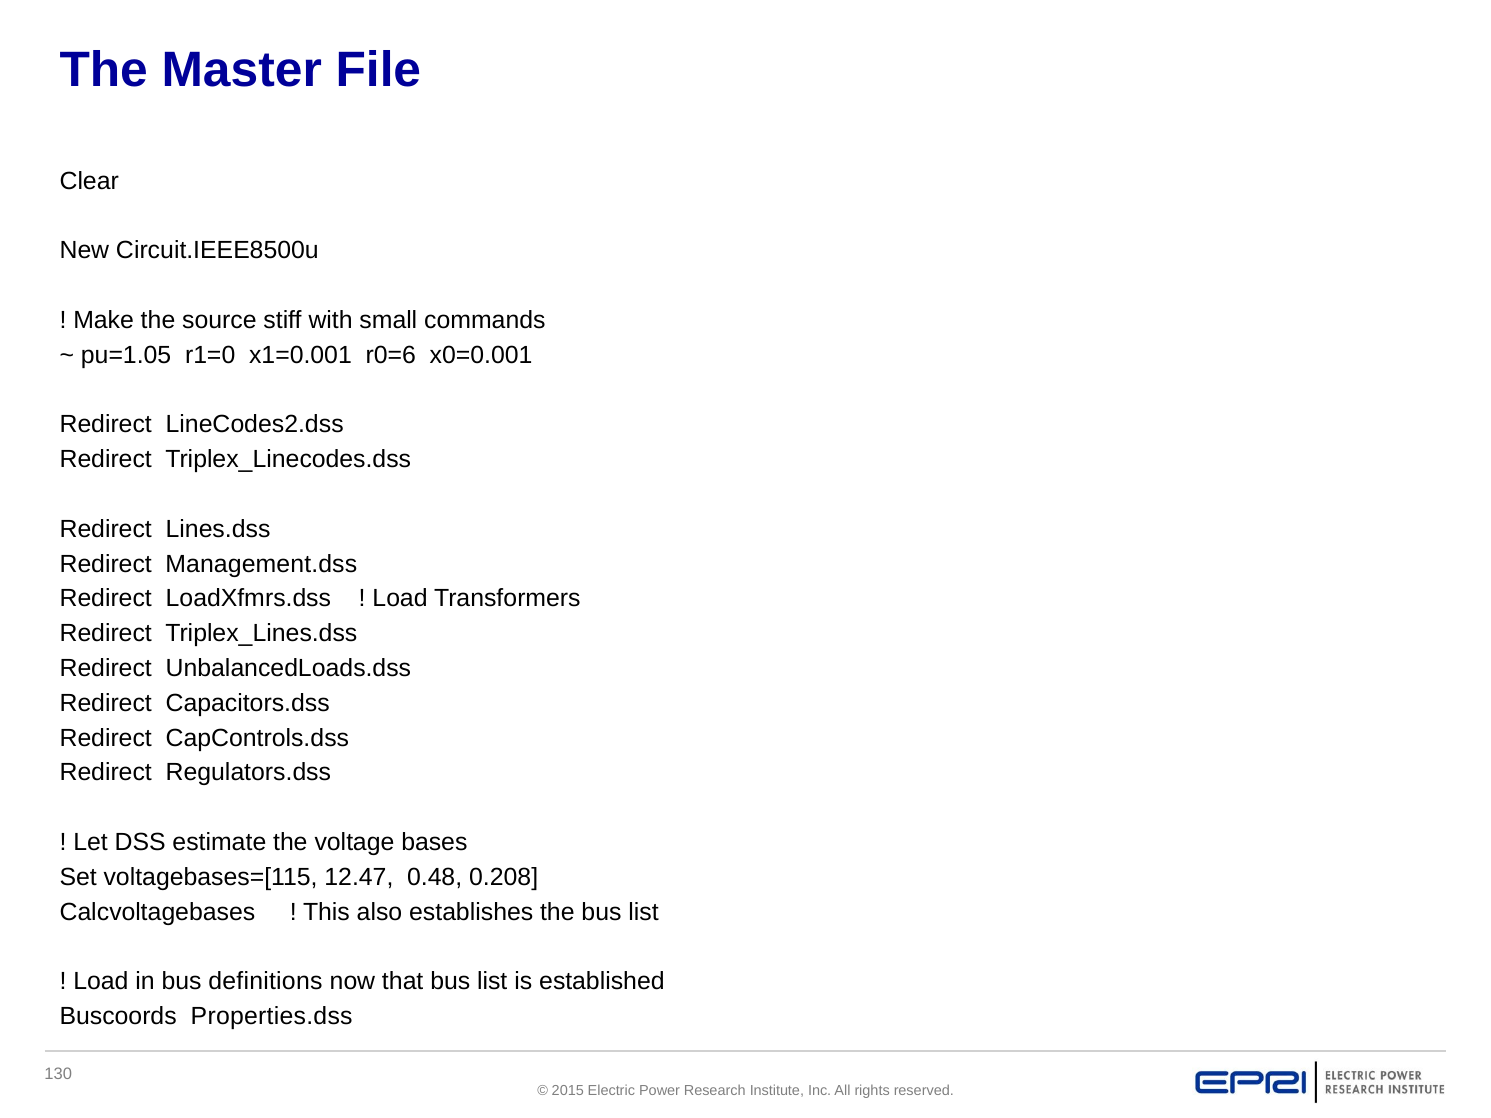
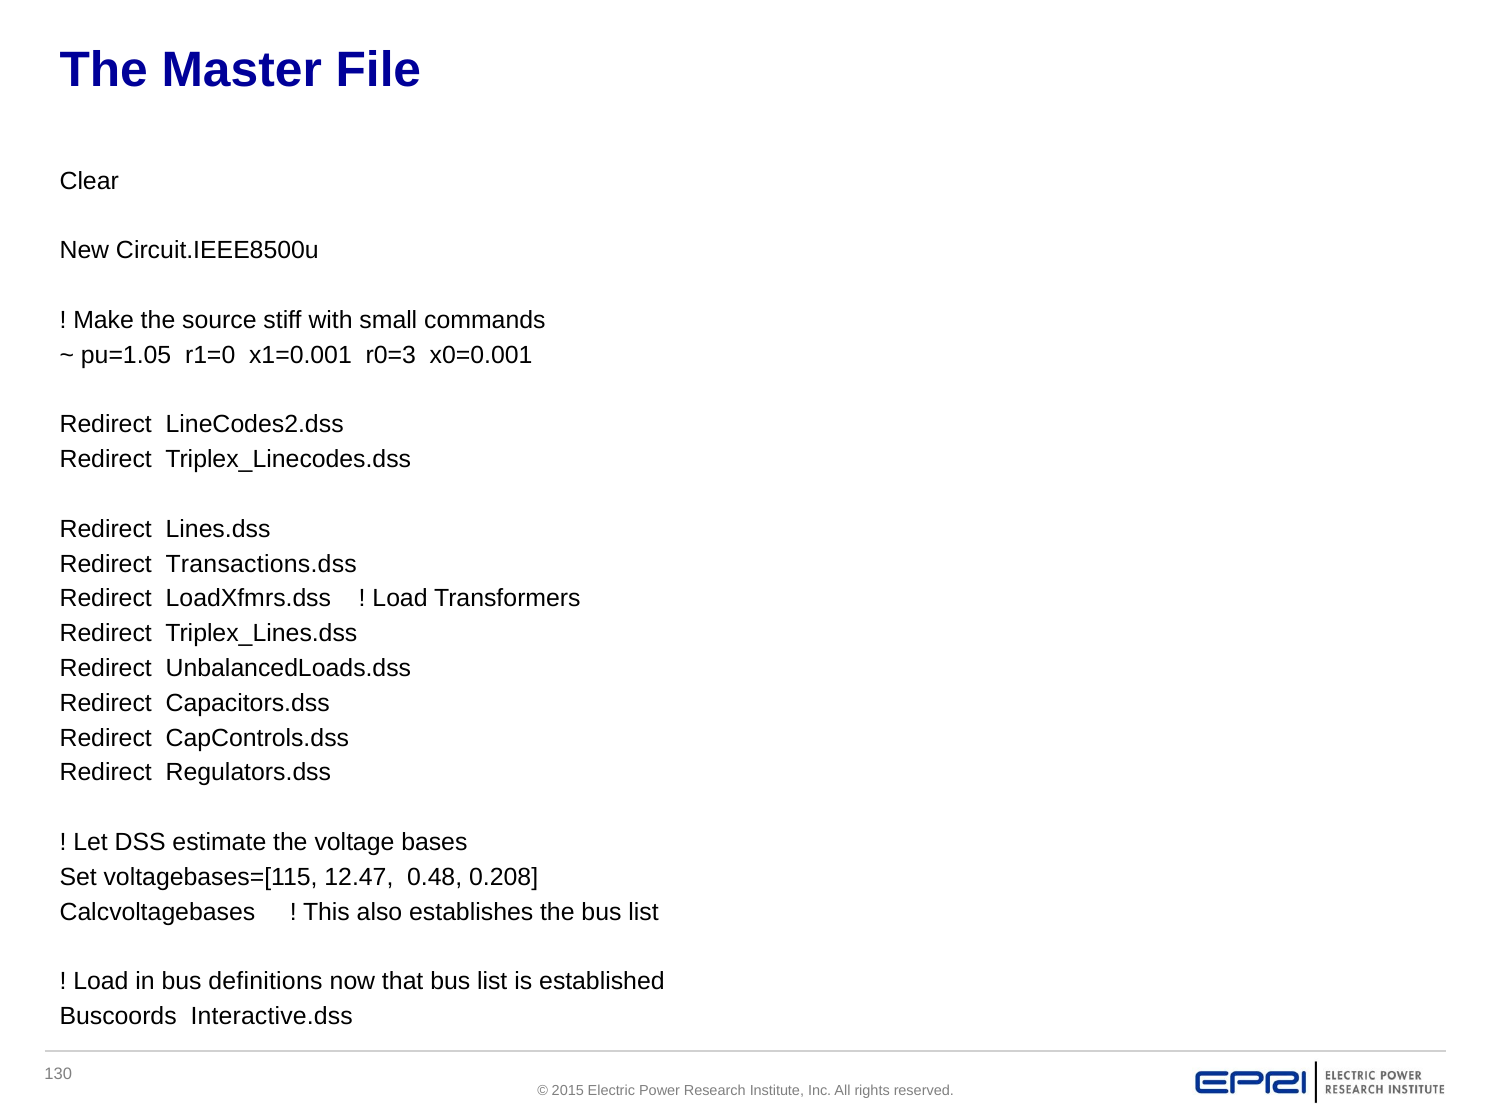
r0=6: r0=6 -> r0=3
Management.dss: Management.dss -> Transactions.dss
Properties.dss: Properties.dss -> Interactive.dss
